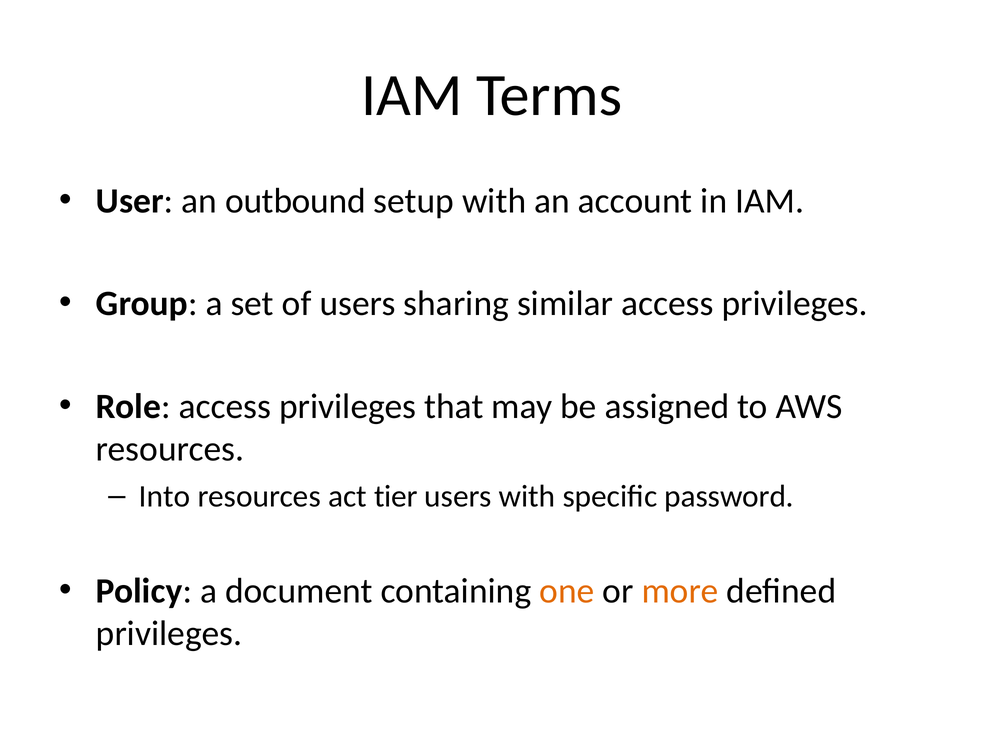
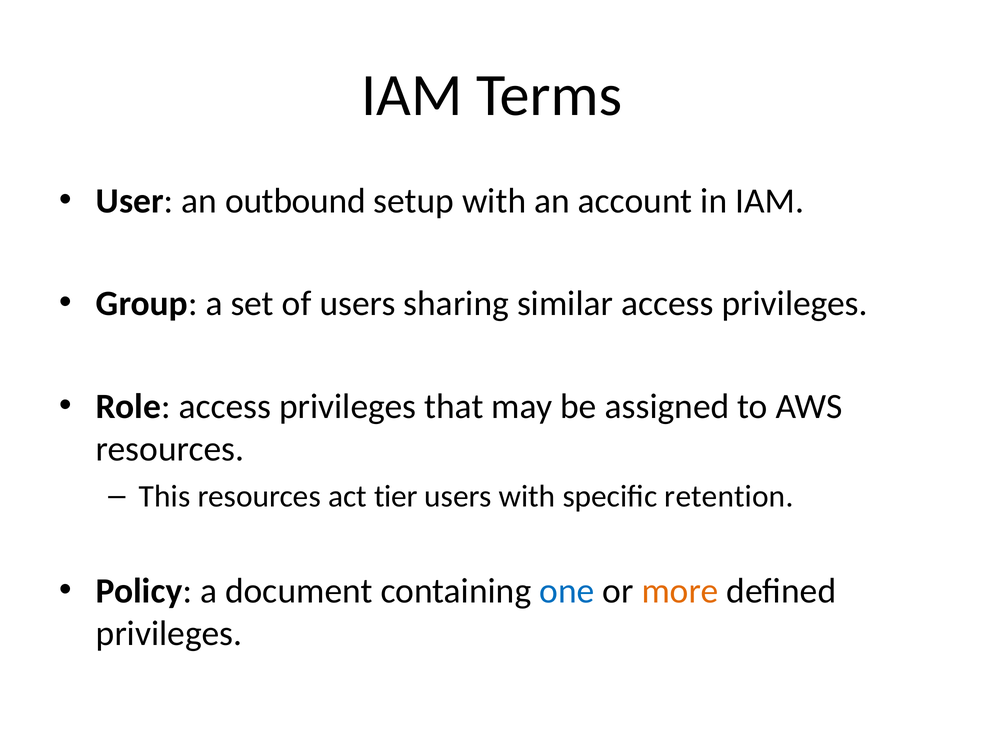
Into: Into -> This
password: password -> retention
one colour: orange -> blue
